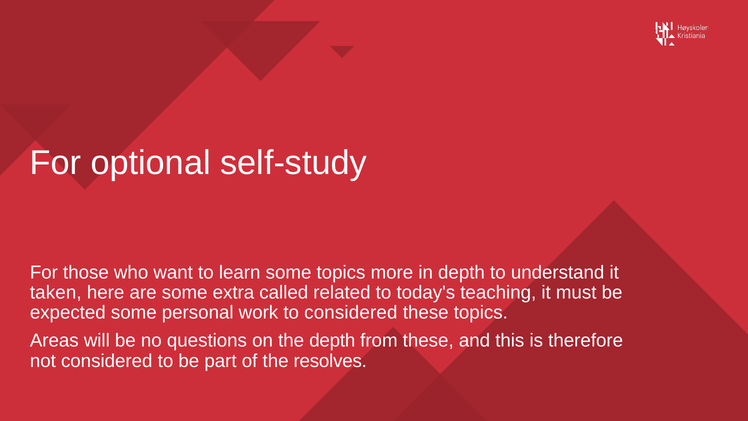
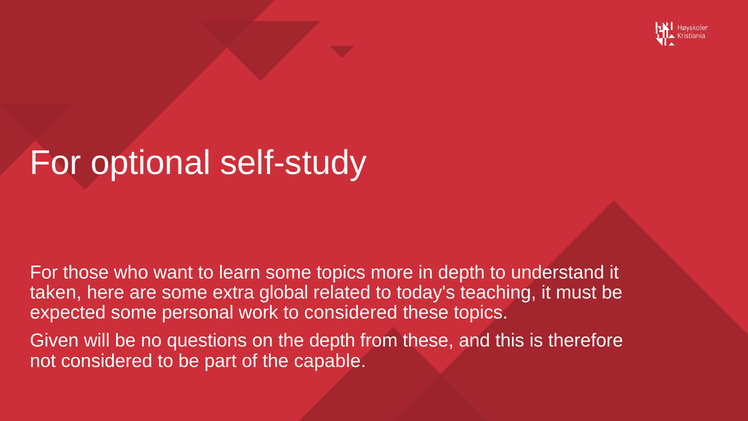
called: called -> global
Areas: Areas -> Given
resolves: resolves -> capable
